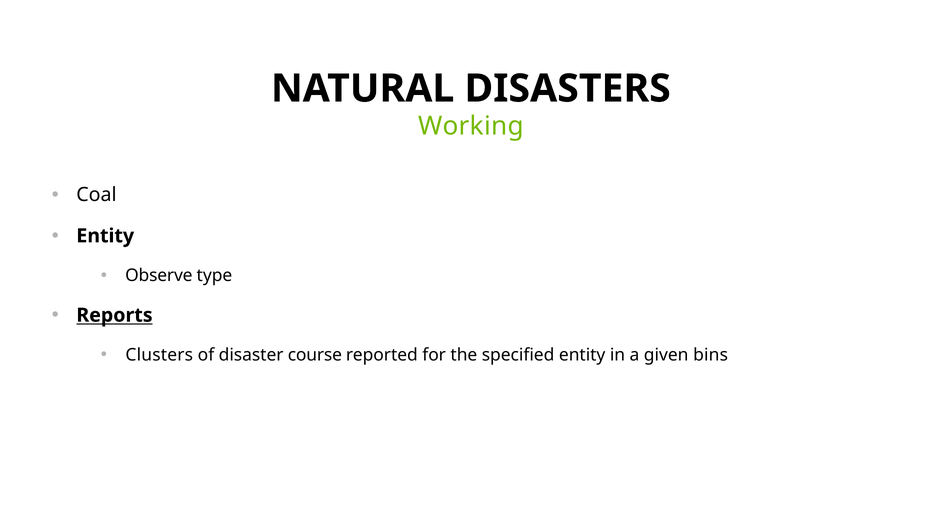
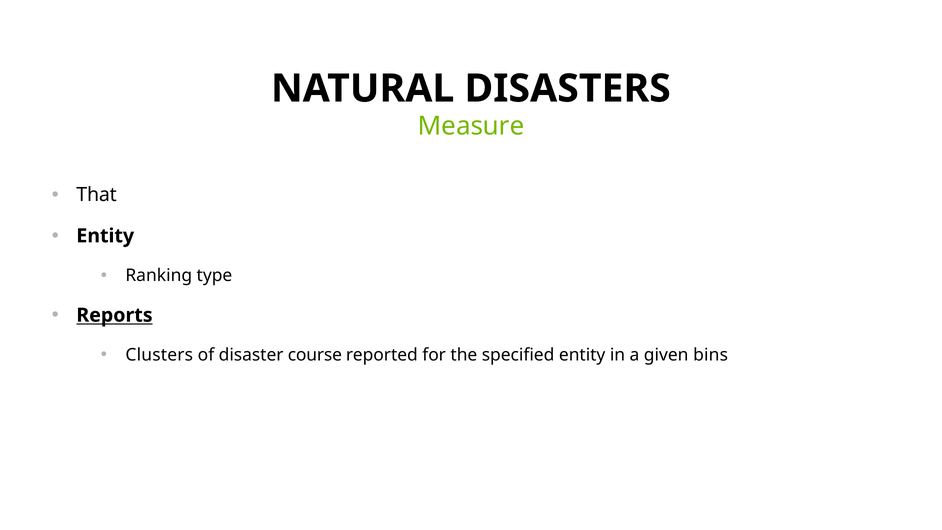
Working: Working -> Measure
Coal: Coal -> That
Observe: Observe -> Ranking
